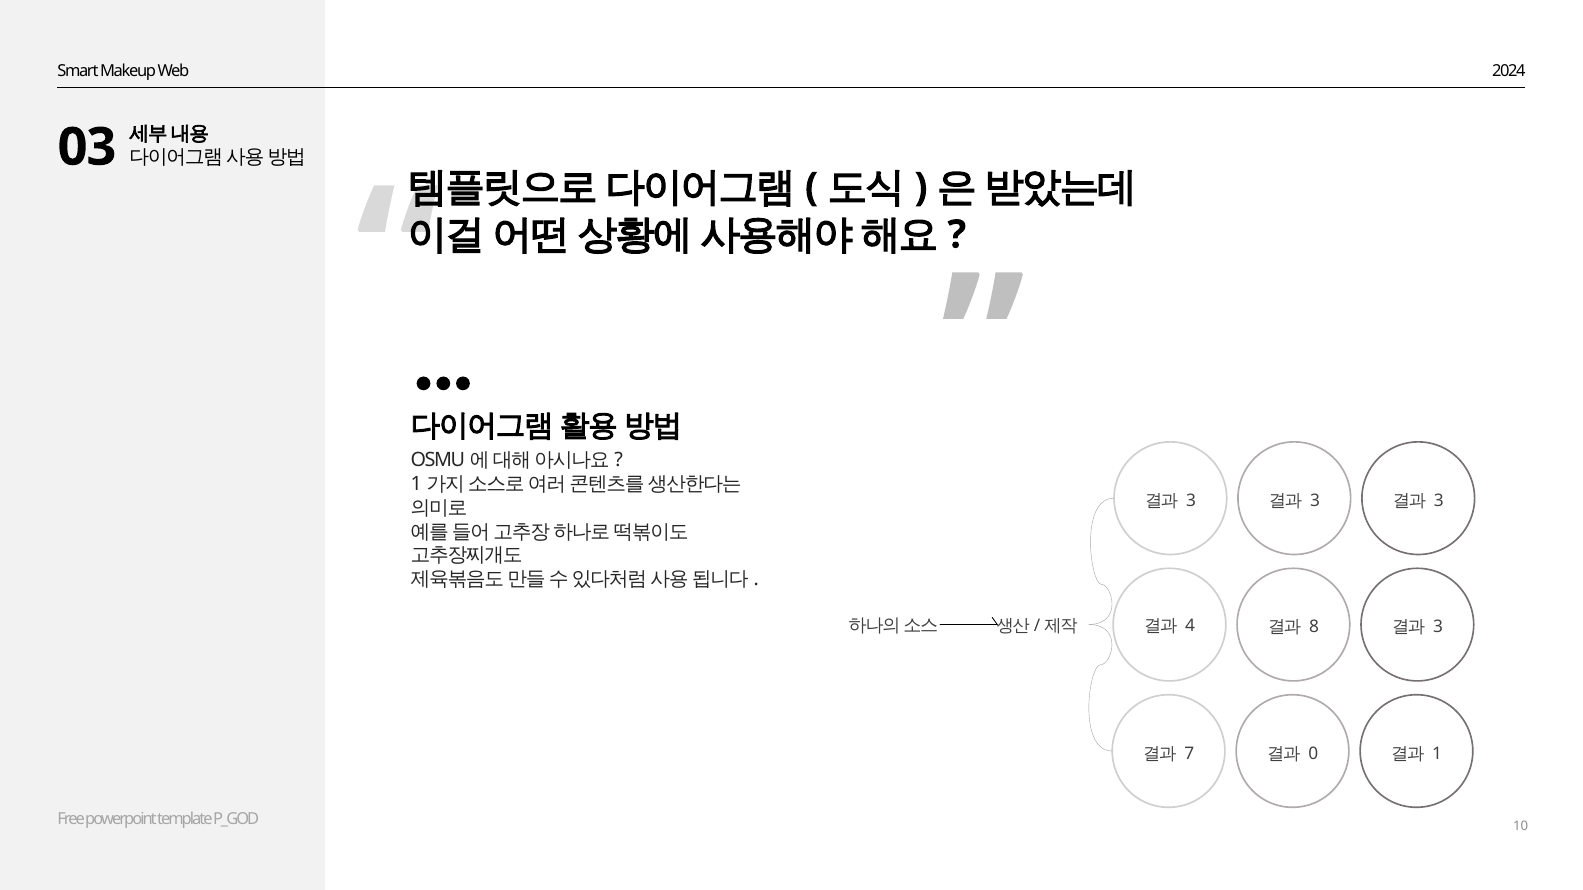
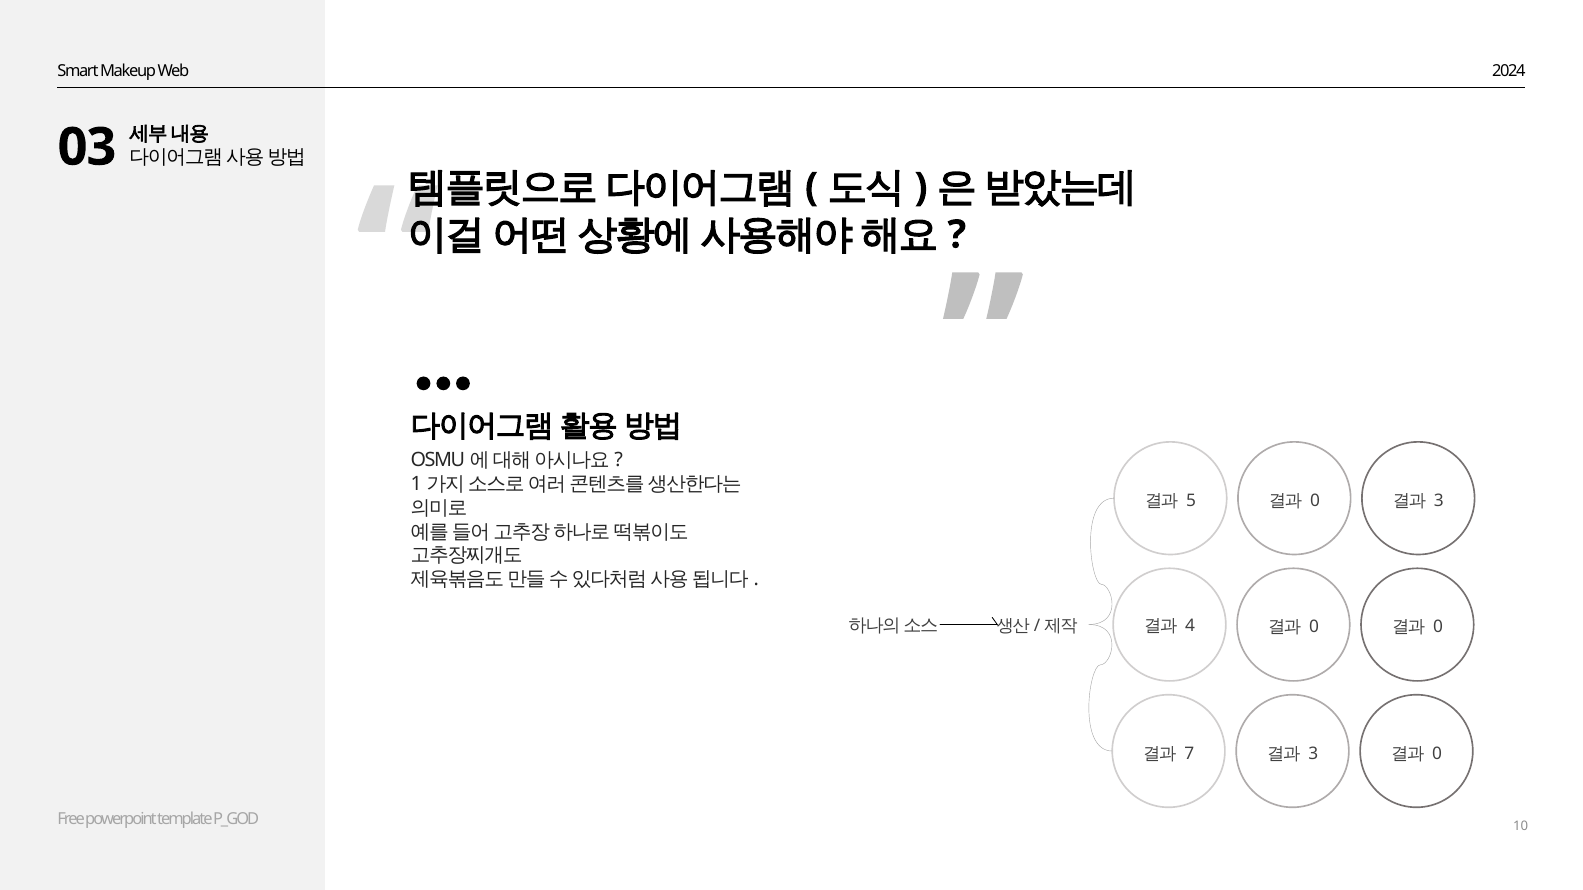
3 at (1191, 501): 3 -> 5
3 at (1315, 501): 3 -> 0
8 at (1314, 628): 8 -> 0
3 at (1438, 628): 3 -> 0
0 at (1313, 754): 0 -> 3
1 at (1437, 754): 1 -> 0
